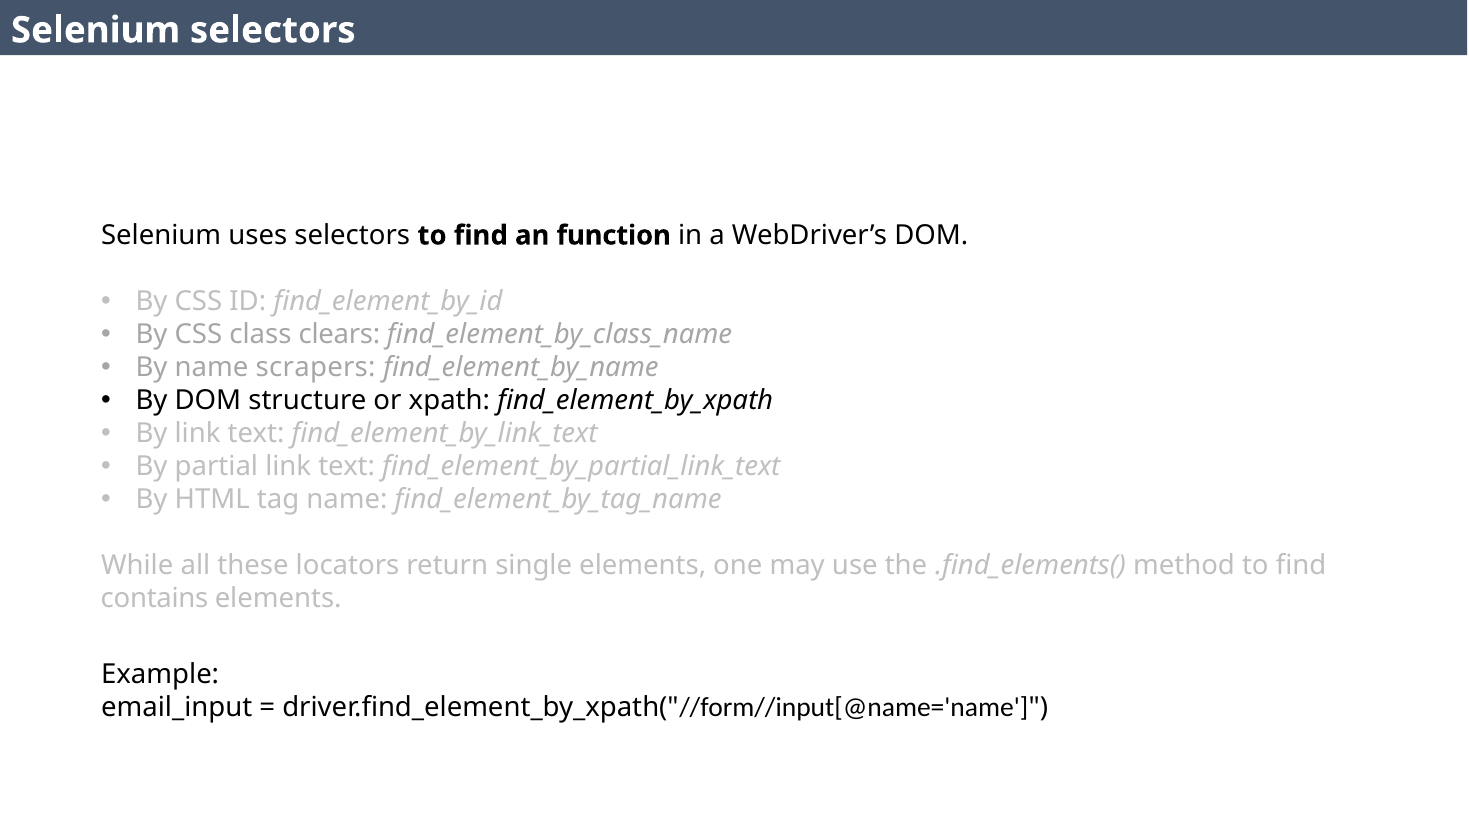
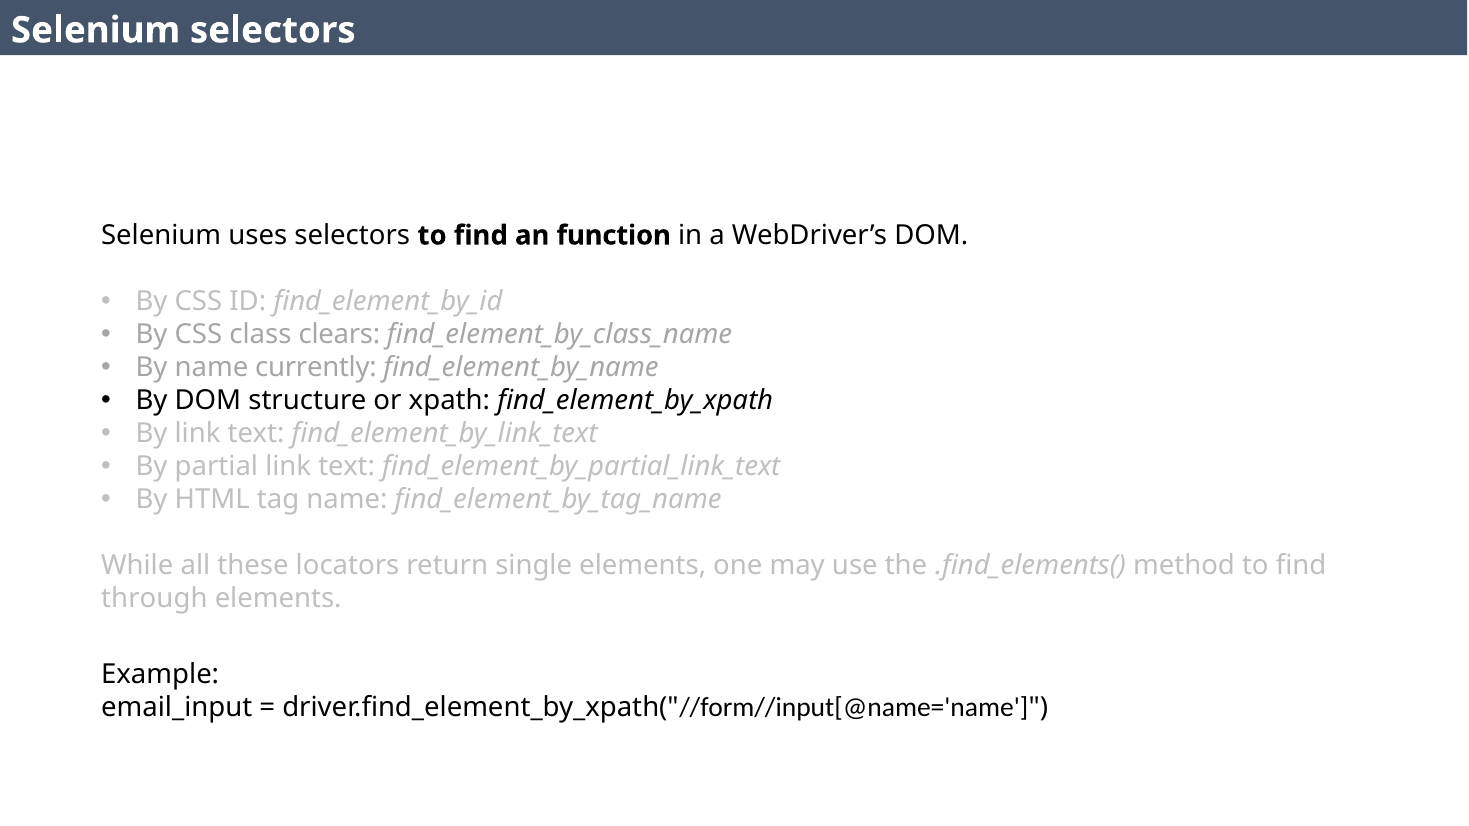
scrapers: scrapers -> currently
contains: contains -> through
